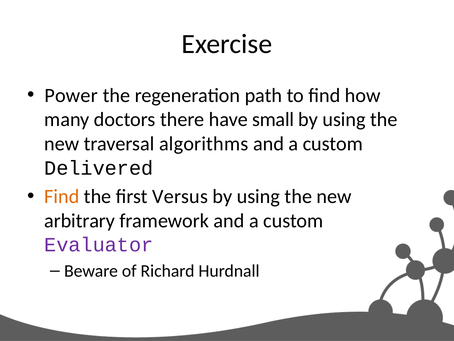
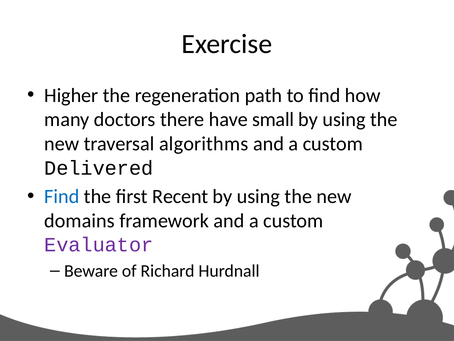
Power: Power -> Higher
Find at (62, 196) colour: orange -> blue
Versus: Versus -> Recent
arbitrary: arbitrary -> domains
